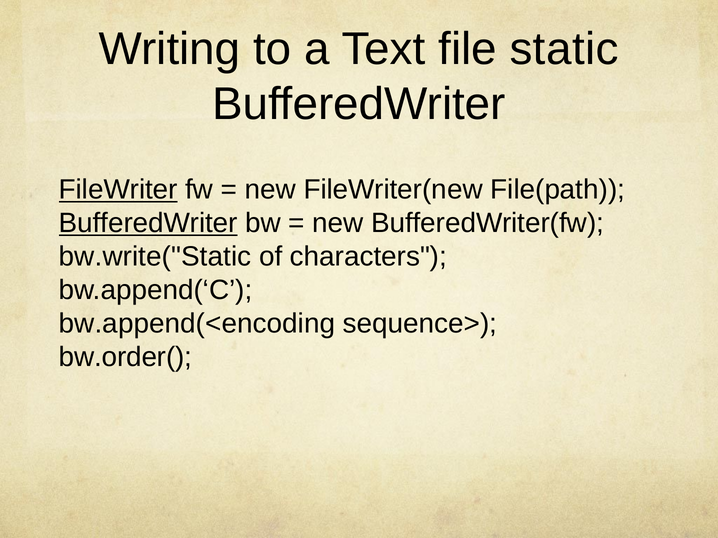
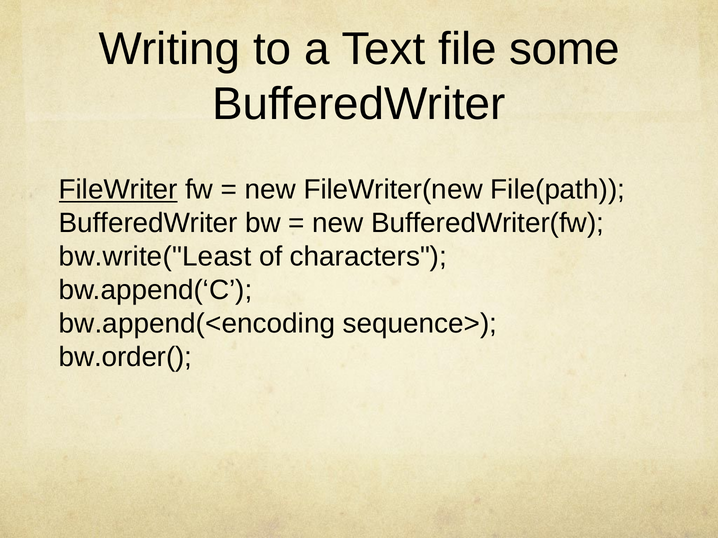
static: static -> some
BufferedWriter at (148, 223) underline: present -> none
bw.write("Static: bw.write("Static -> bw.write("Least
